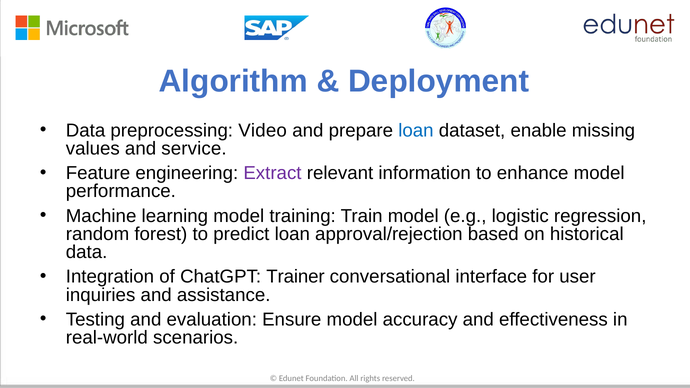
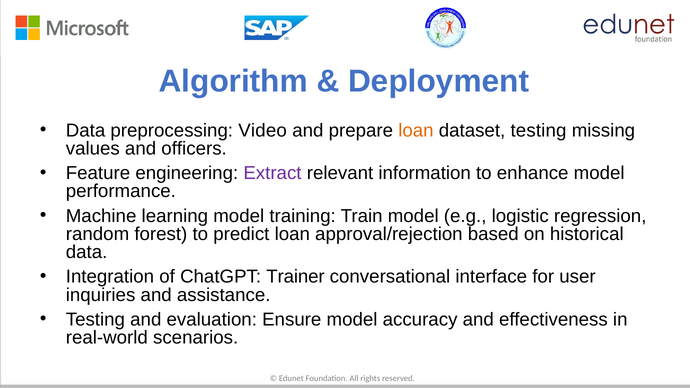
loan at (416, 130) colour: blue -> orange
dataset enable: enable -> testing
service: service -> officers
